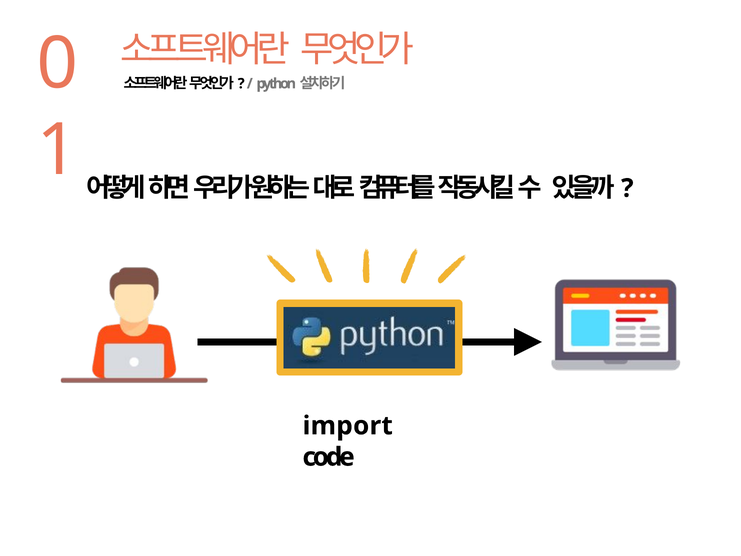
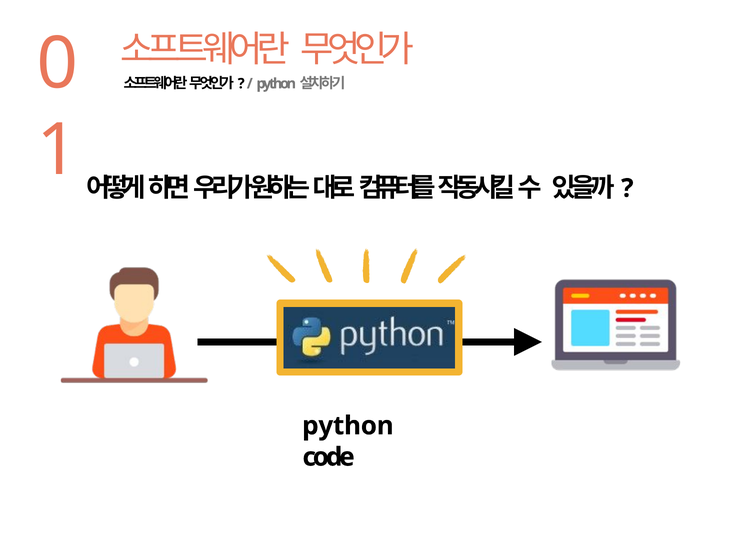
import at (348, 426): import -> python
